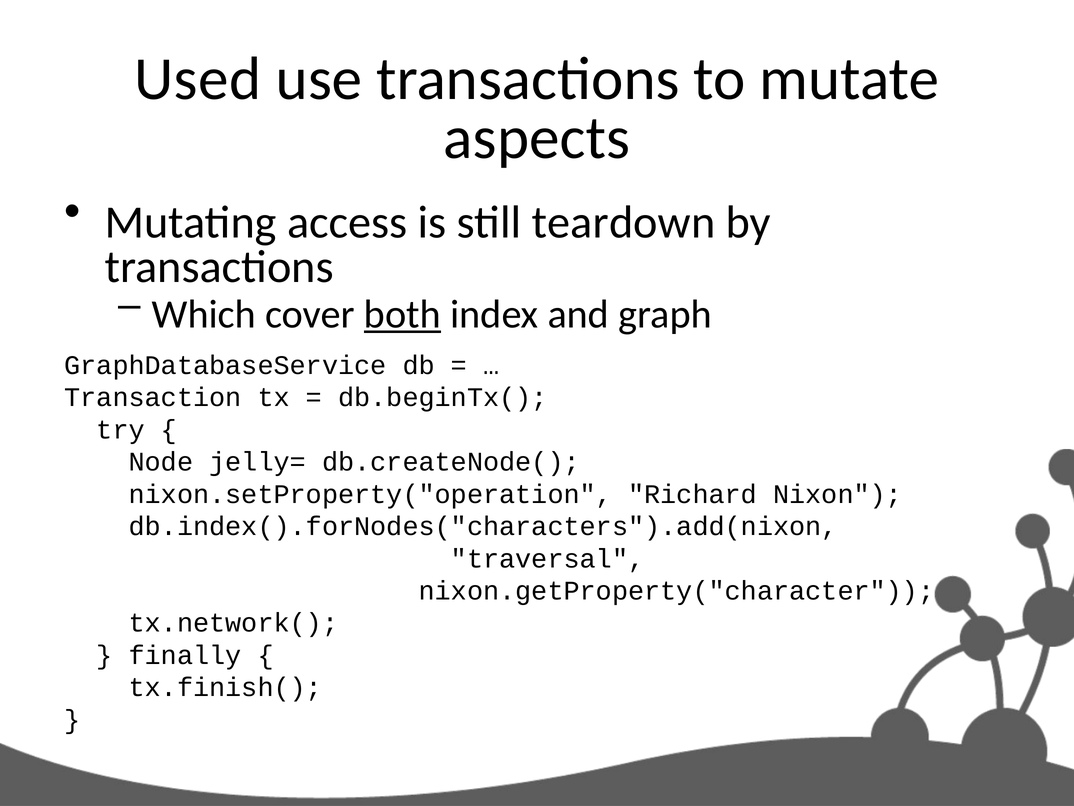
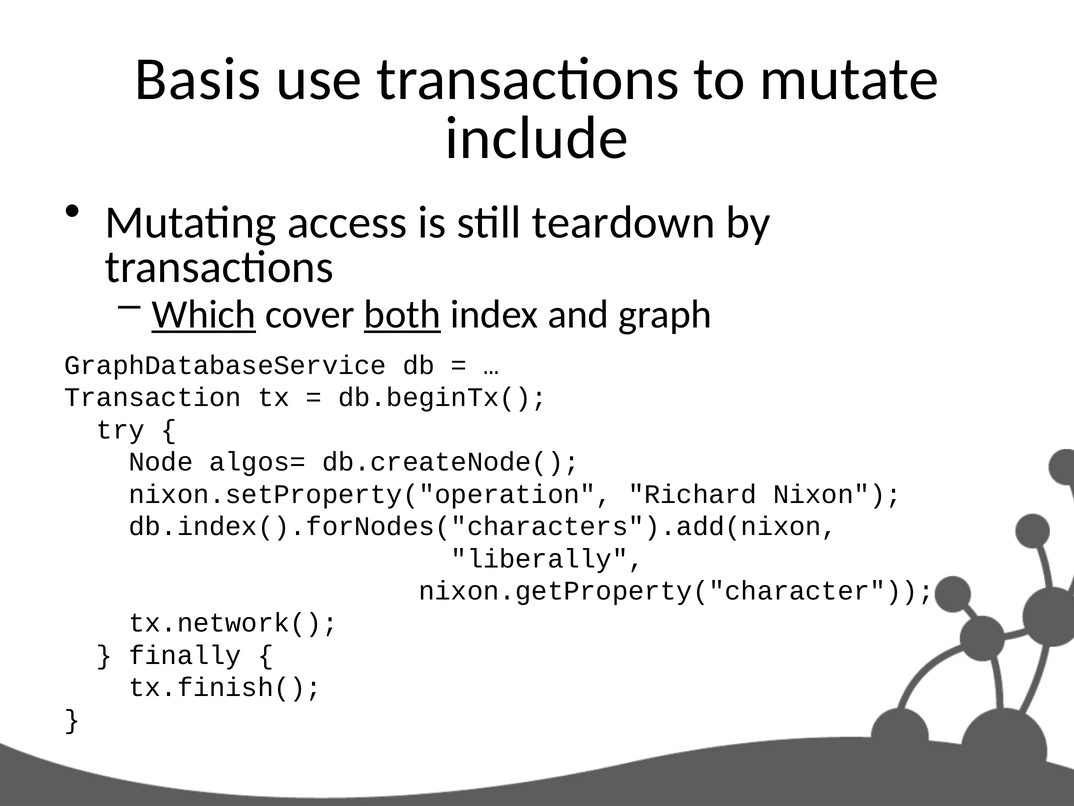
Used: Used -> Basis
aspects: aspects -> include
Which underline: none -> present
jelly=: jelly= -> algos=
traversal: traversal -> liberally
